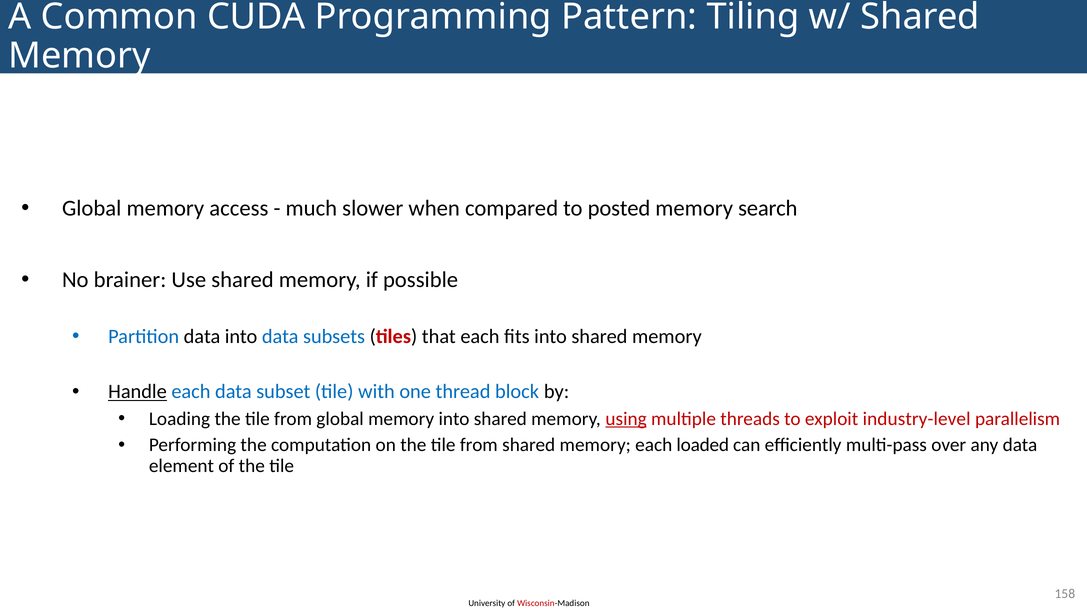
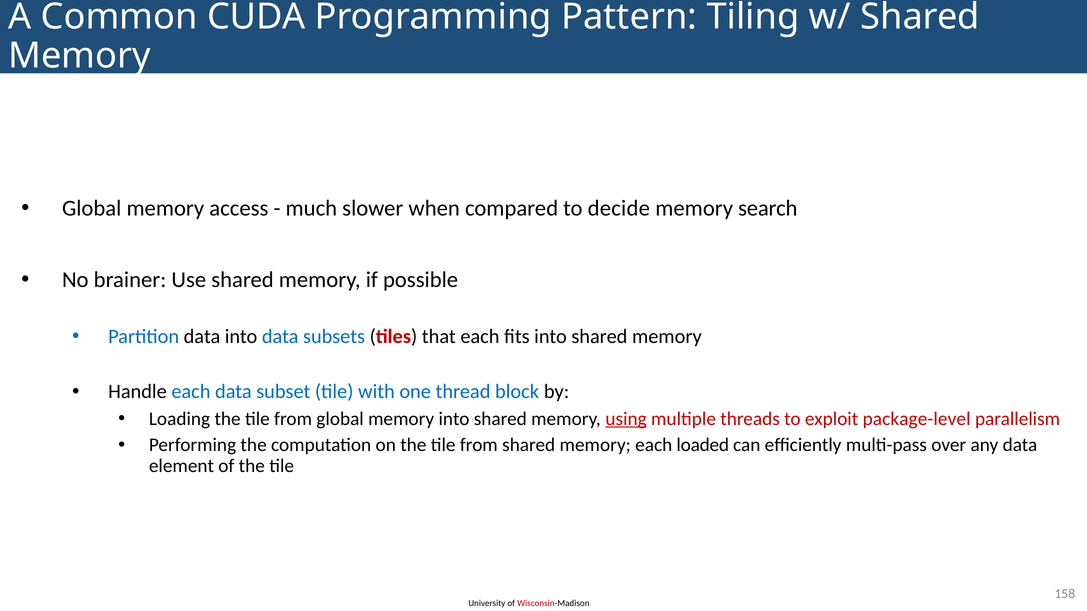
posted: posted -> decide
Handle underline: present -> none
industry-level: industry-level -> package-level
